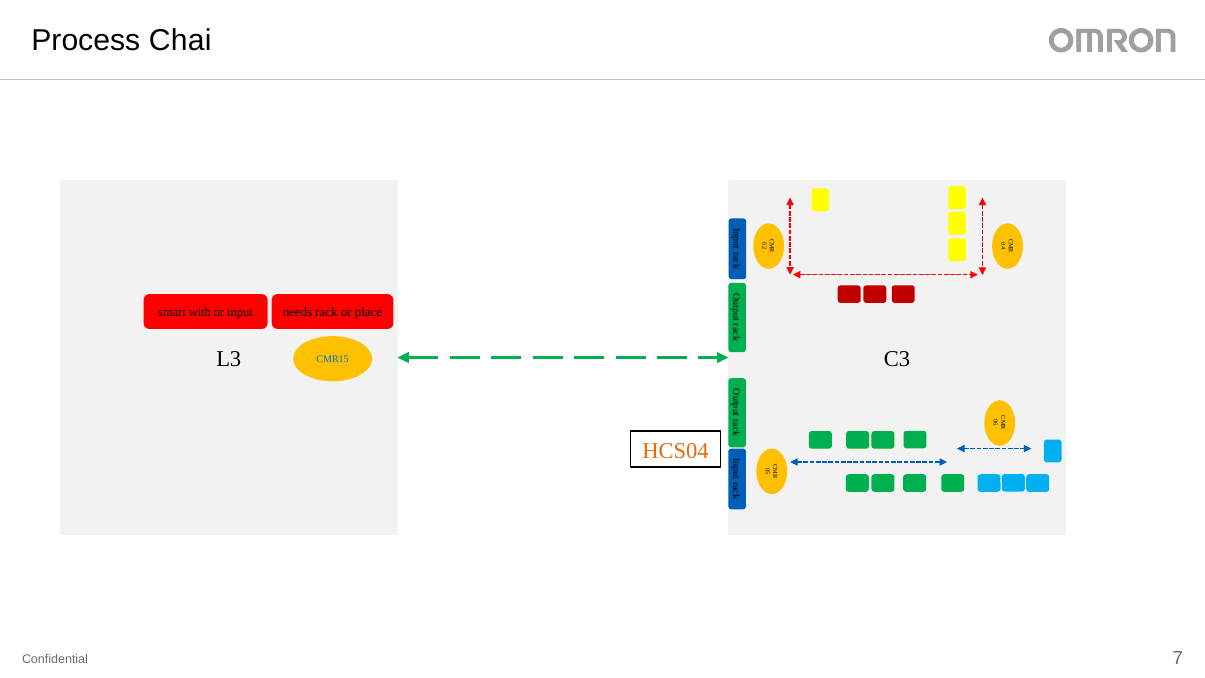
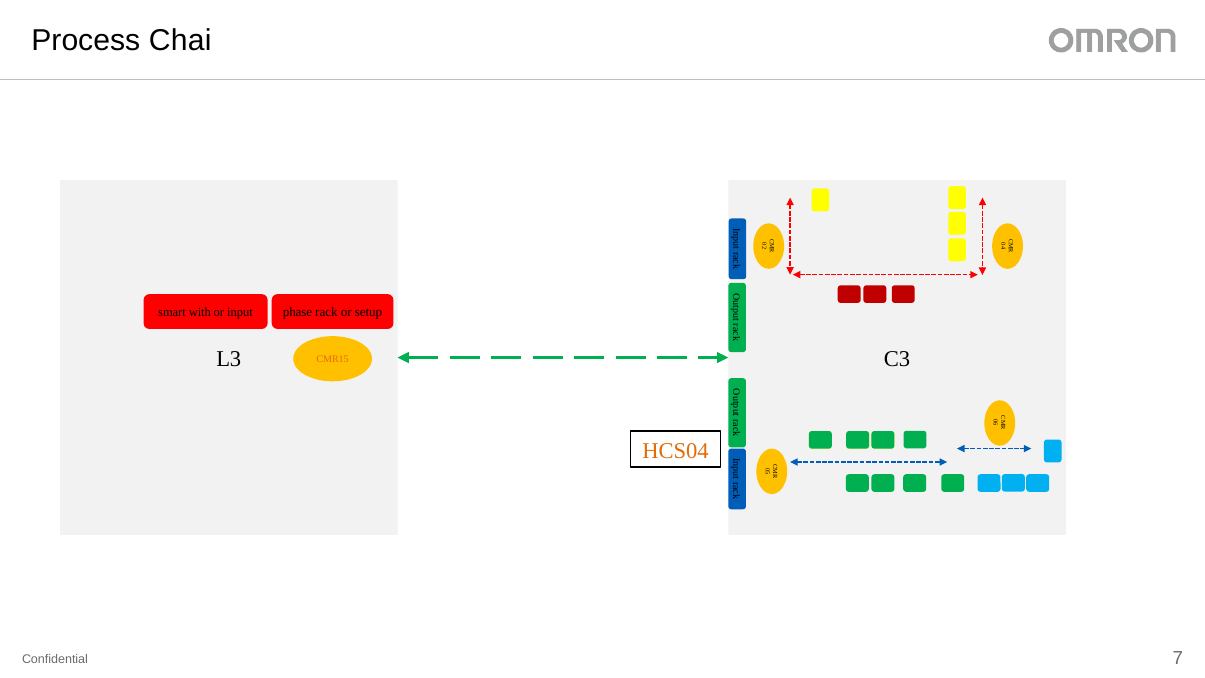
needs: needs -> phase
place: place -> setup
CMR15 colour: blue -> orange
